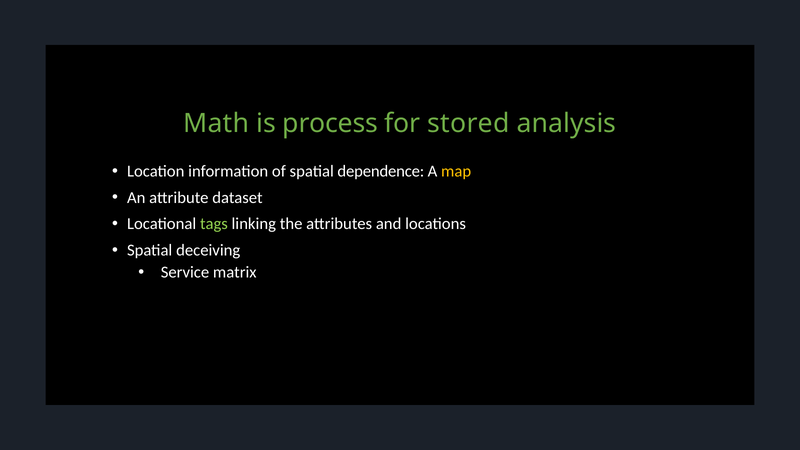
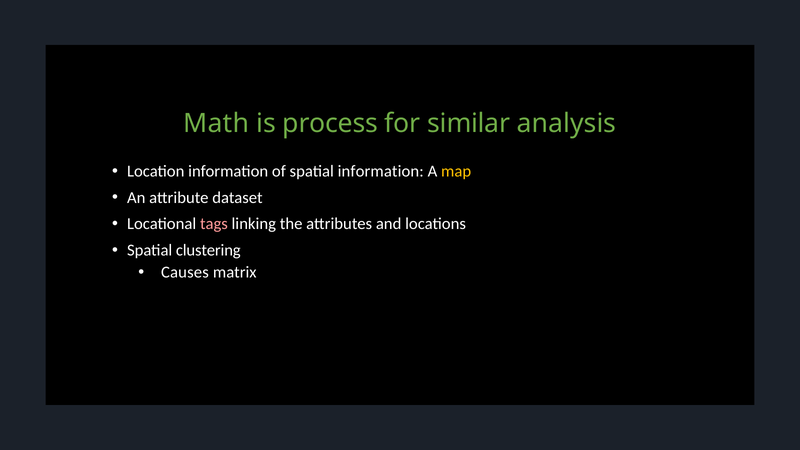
stored: stored -> similar
spatial dependence: dependence -> information
tags colour: light green -> pink
deceiving: deceiving -> clustering
Service: Service -> Causes
